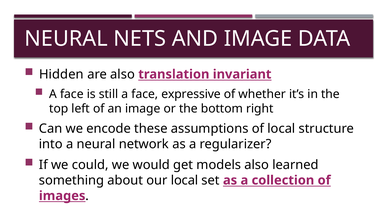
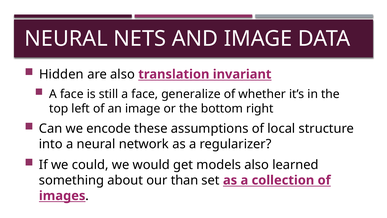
expressive: expressive -> generalize
our local: local -> than
